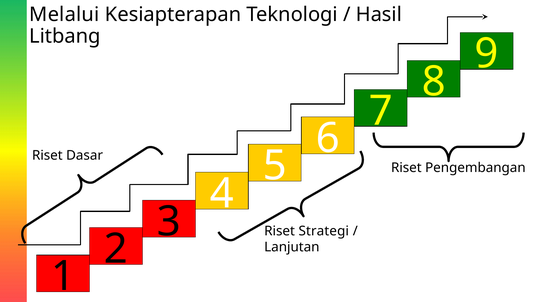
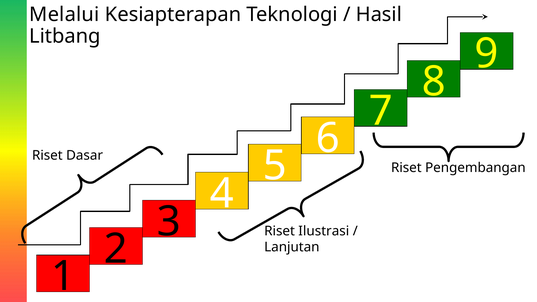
Strategi: Strategi -> Ilustrasi
